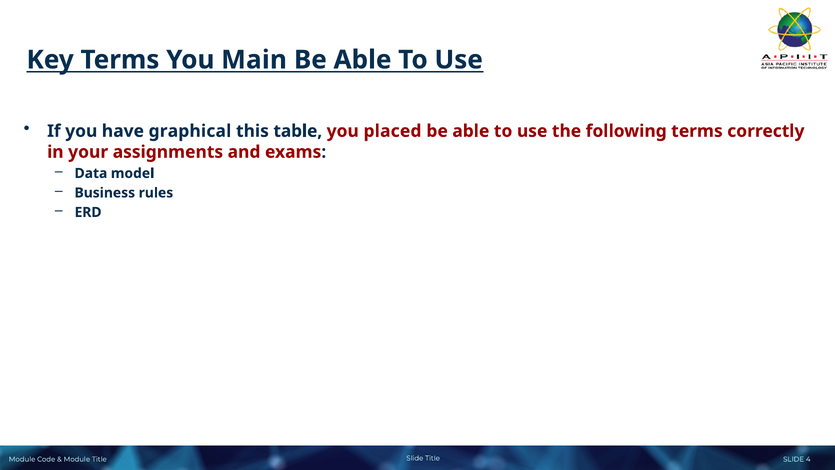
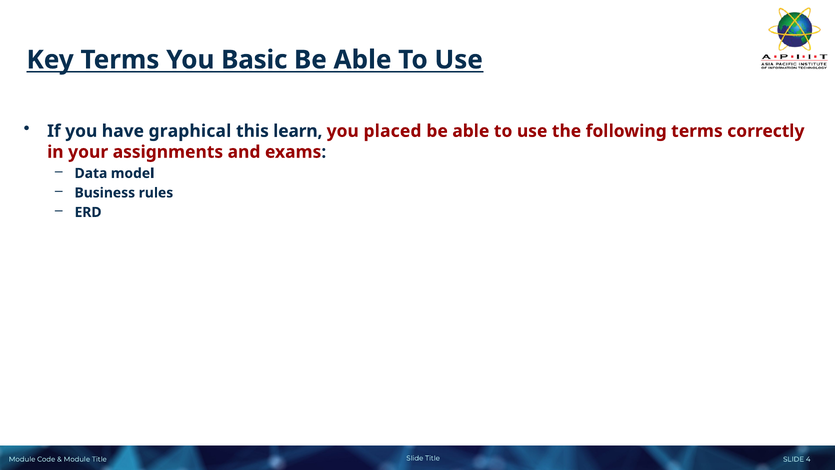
Main: Main -> Basic
table: table -> learn
